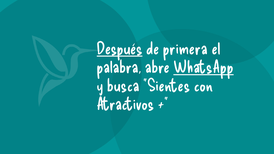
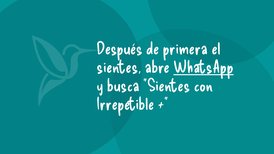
Después underline: present -> none
palabra at (119, 67): palabra -> sientes
Atractivos: Atractivos -> Irrepetible
